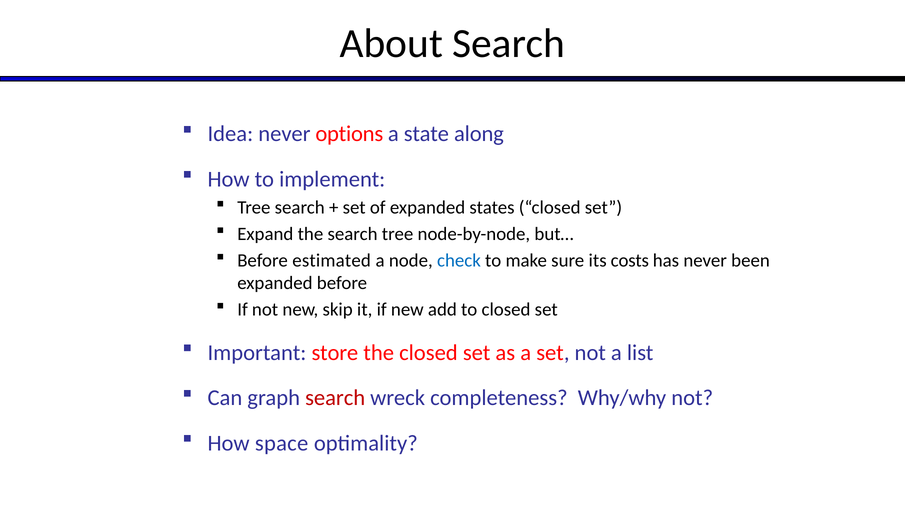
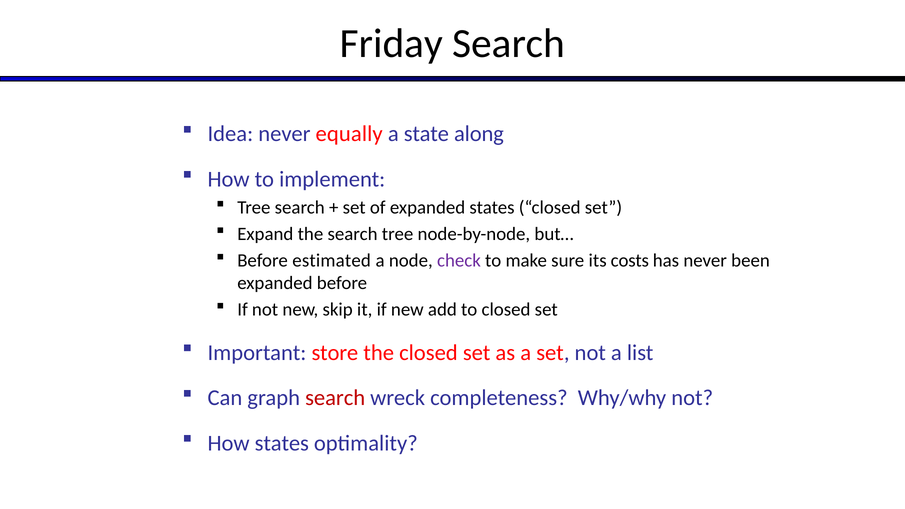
About: About -> Friday
options: options -> equally
check colour: blue -> purple
How space: space -> states
